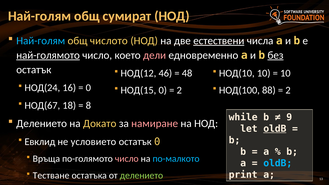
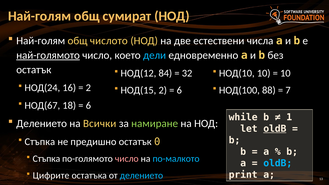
Най-голям at (41, 41) colour: light blue -> white
естествени underline: present -> none
дели colour: pink -> light blue
без underline: present -> none
46: 46 -> 84
48: 48 -> 32
0 at (88, 88): 0 -> 2
НОД(15 0: 0 -> 2
2 at (179, 90): 2 -> 6
2 at (288, 90): 2 -> 7
8 at (88, 105): 8 -> 6
9: 9 -> 1
Докато: Докато -> Всички
намиране colour: pink -> light green
Евклид at (40, 142): Евклид -> Стъпка
условието: условието -> предишно
Връща at (46, 159): Връща -> Стъпка
Тестване: Тестване -> Цифрите
делението at (141, 176) colour: light green -> light blue
